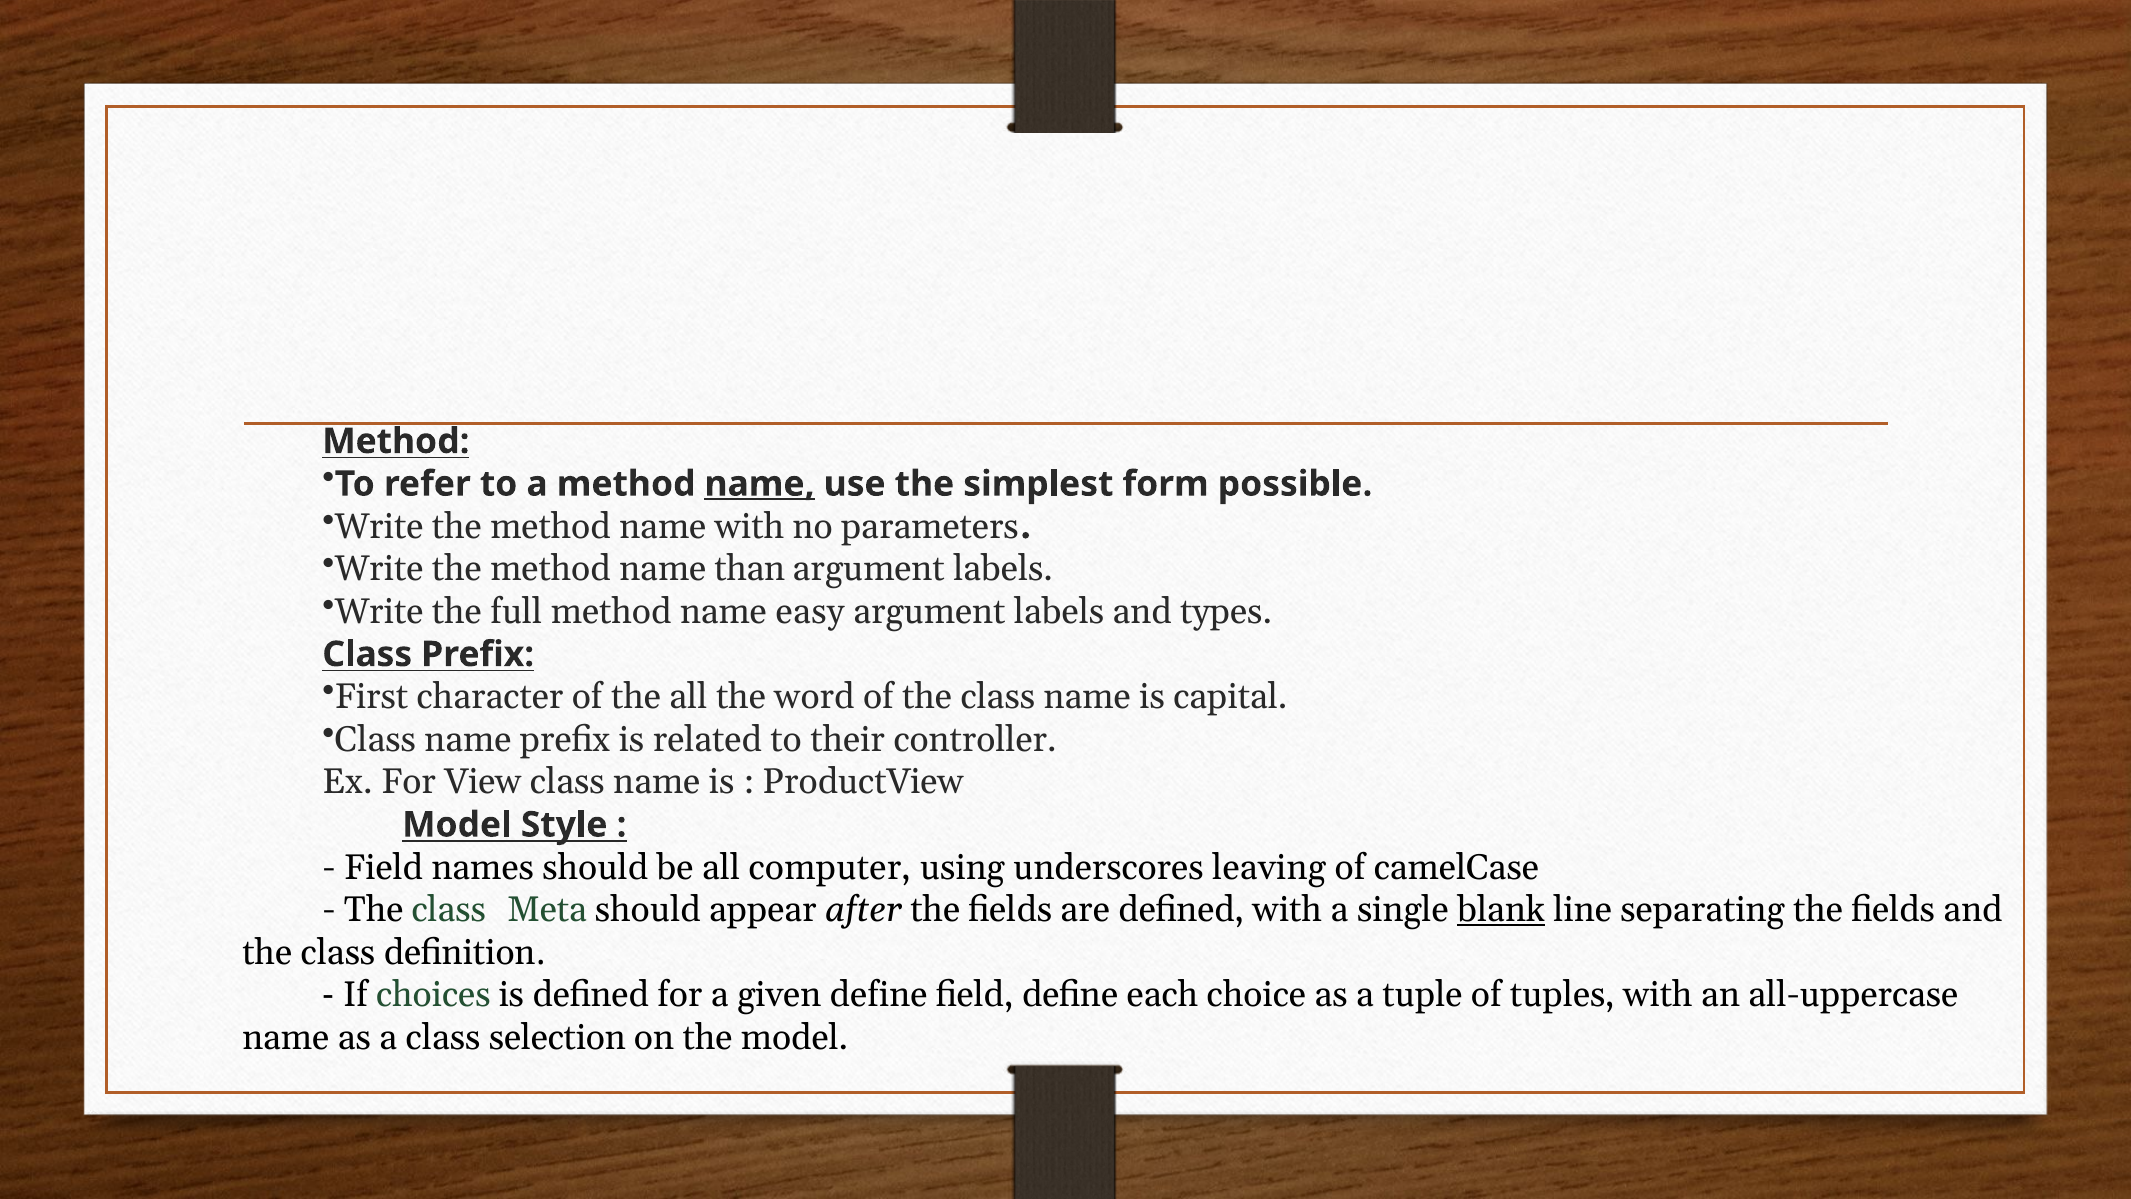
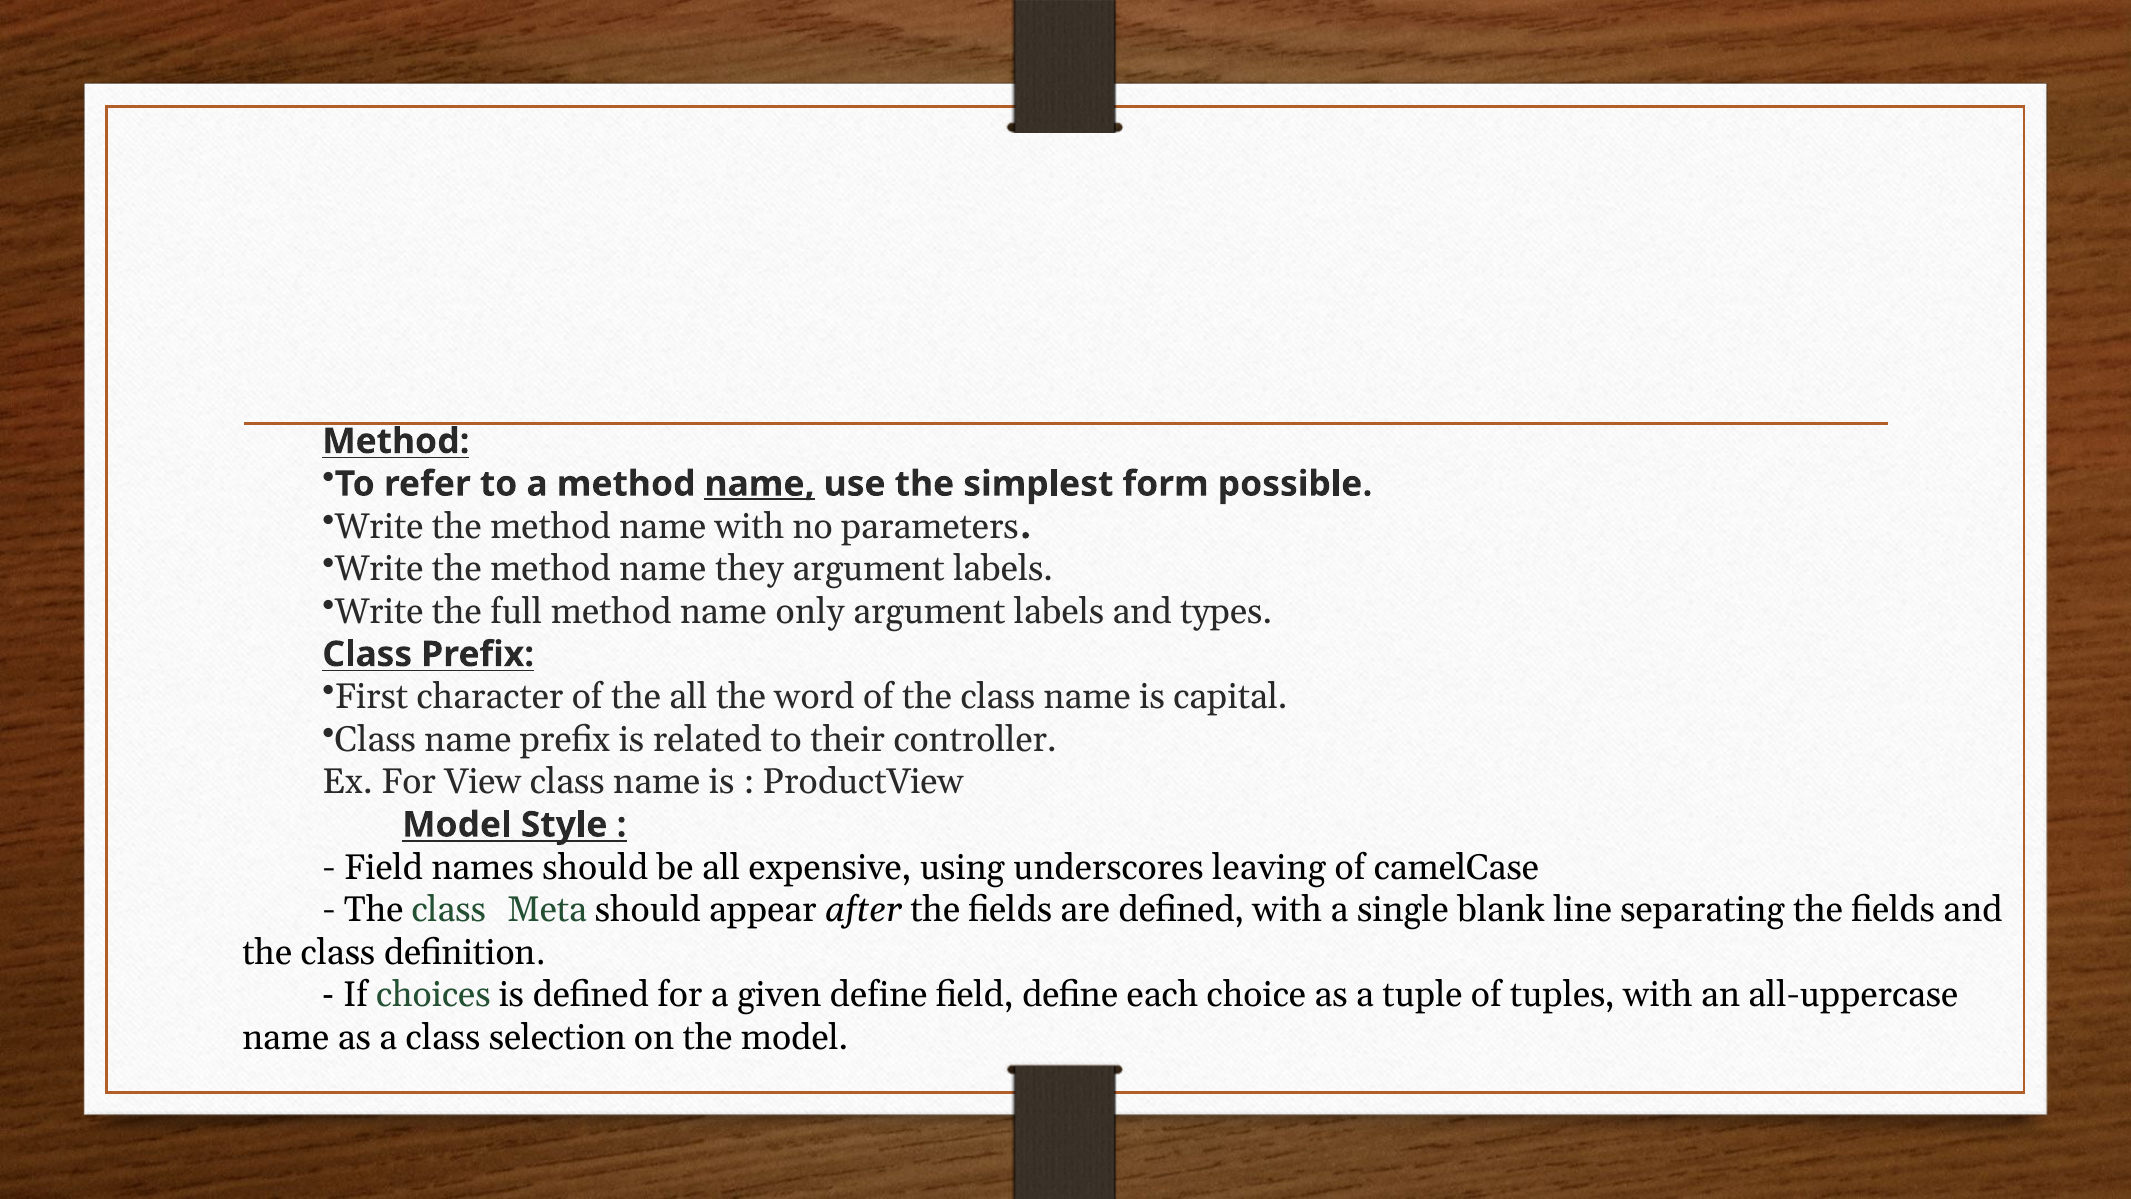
than: than -> they
easy: easy -> only
computer: computer -> expensive
blank underline: present -> none
